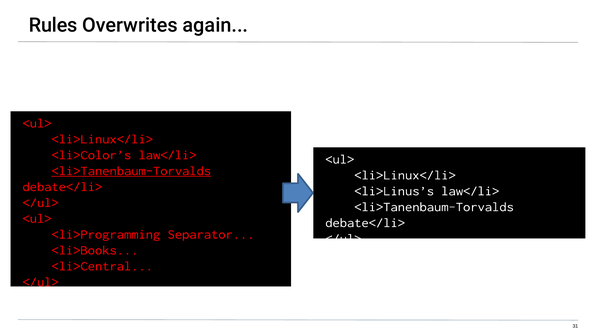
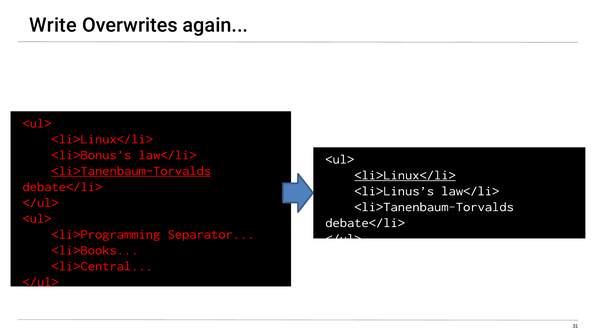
Rules: Rules -> Write
<li>Color’s: <li>Color’s -> <li>Bonus’s
<li>Linux</li> at (405, 175) underline: none -> present
